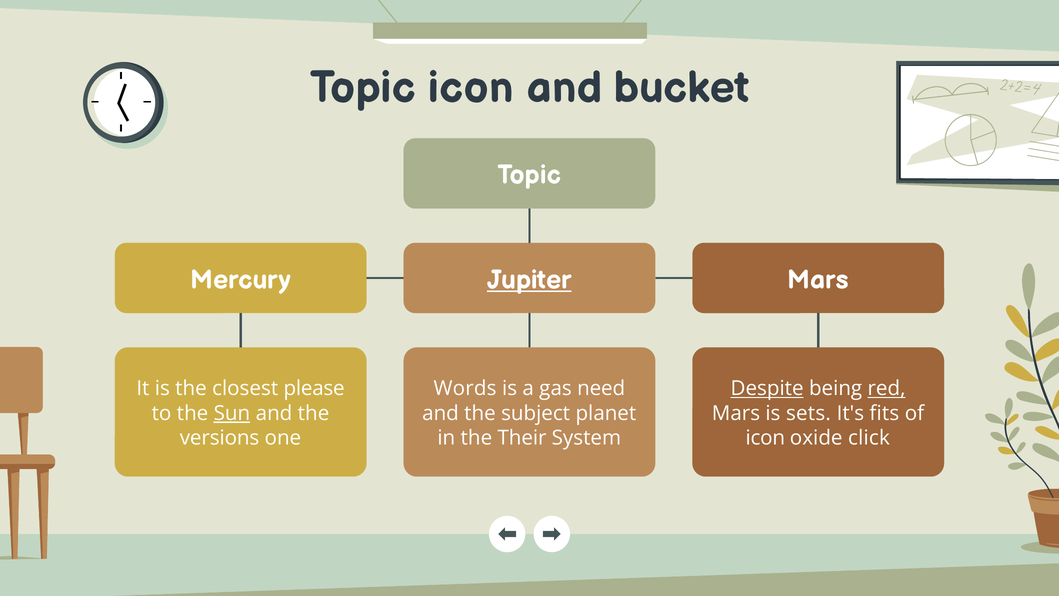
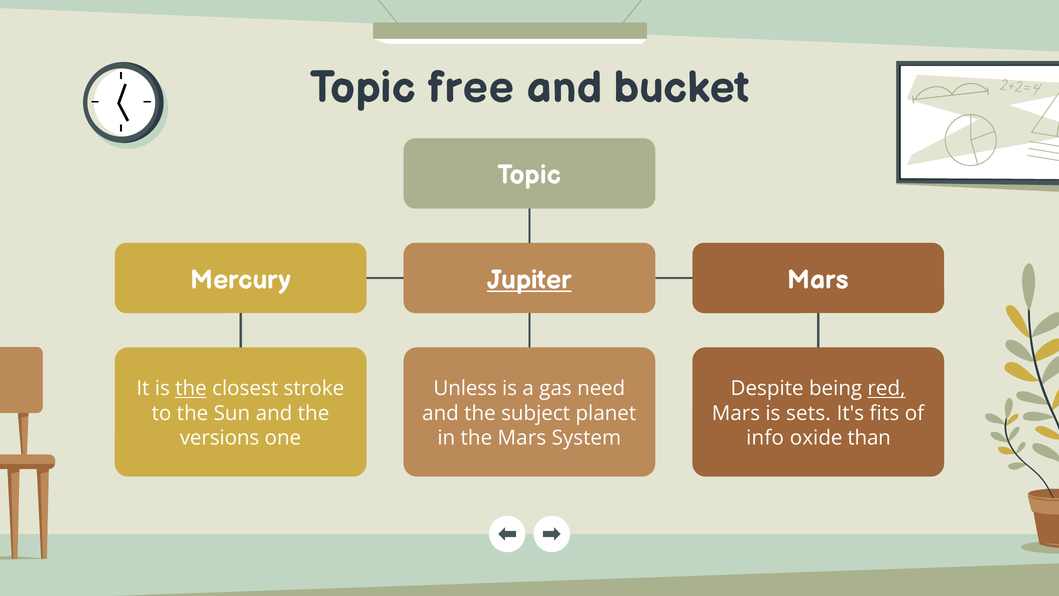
Topic icon: icon -> free
the at (191, 388) underline: none -> present
please: please -> stroke
Words: Words -> Unless
Despite underline: present -> none
Sun underline: present -> none
the Their: Their -> Mars
icon at (765, 438): icon -> info
click: click -> than
